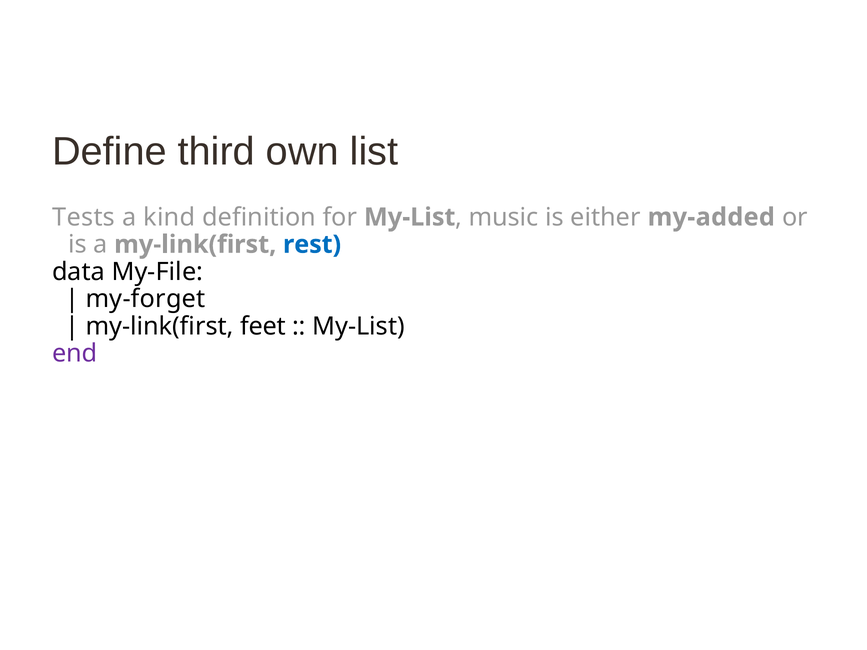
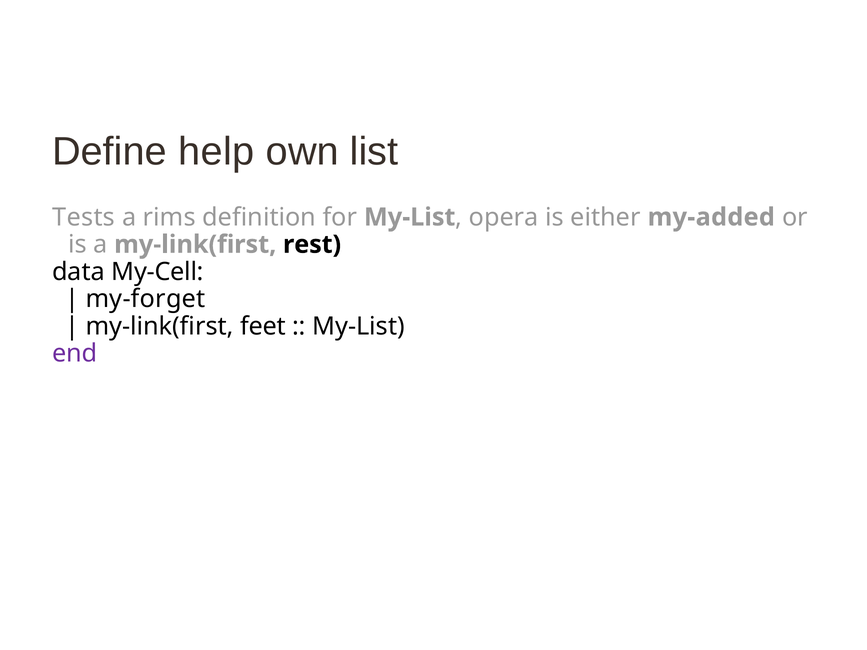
third: third -> help
kind: kind -> rims
music: music -> opera
rest colour: blue -> black
My-File: My-File -> My-Cell
